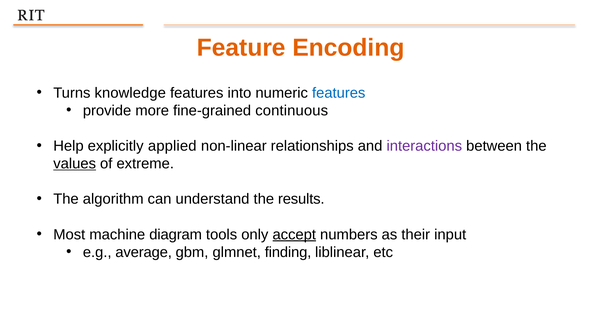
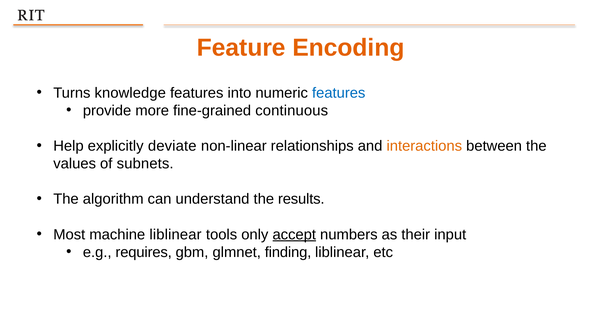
applied: applied -> deviate
interactions colour: purple -> orange
values underline: present -> none
extreme: extreme -> subnets
machine diagram: diagram -> liblinear
average: average -> requires
